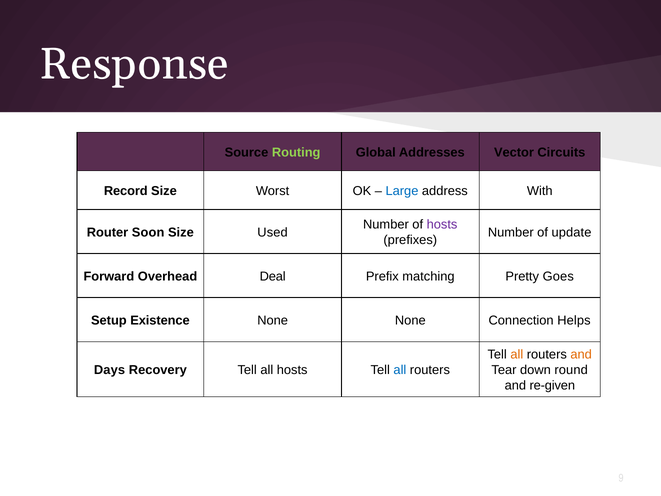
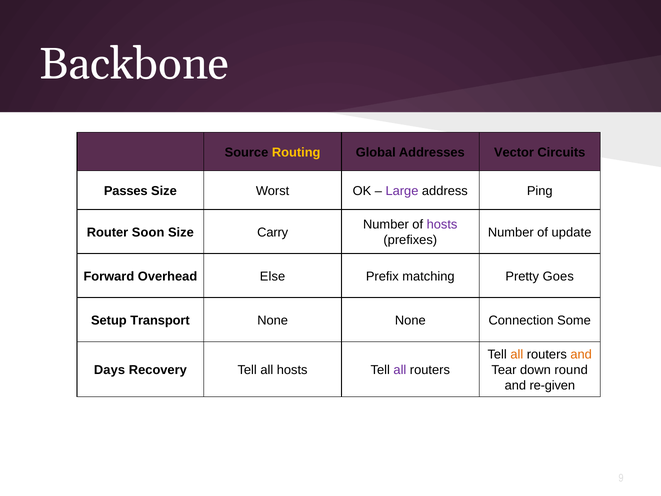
Response: Response -> Backbone
Routing colour: light green -> yellow
Record: Record -> Passes
Large colour: blue -> purple
With: With -> Ping
Used: Used -> Carry
Deal: Deal -> Else
Existence: Existence -> Transport
Helps: Helps -> Some
all at (400, 370) colour: blue -> purple
